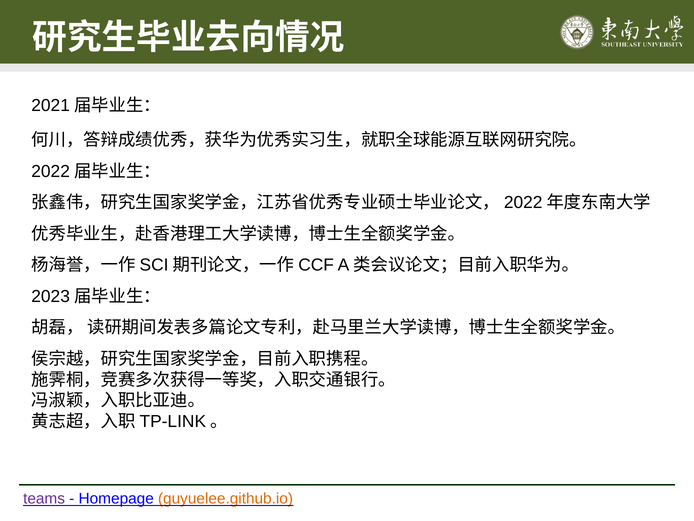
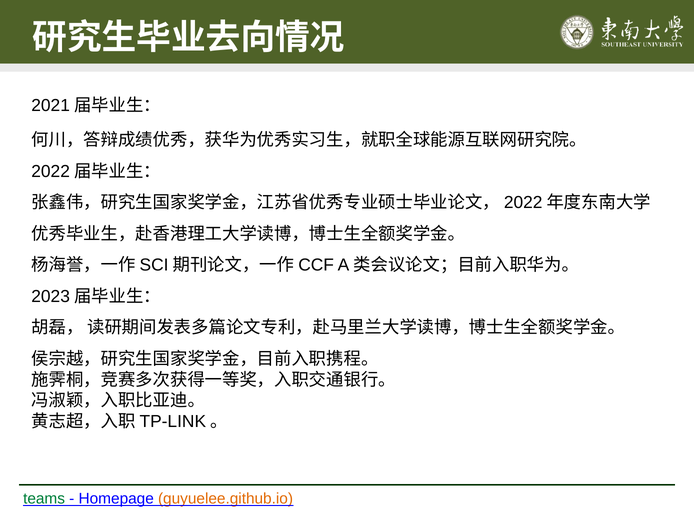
teams colour: purple -> green
